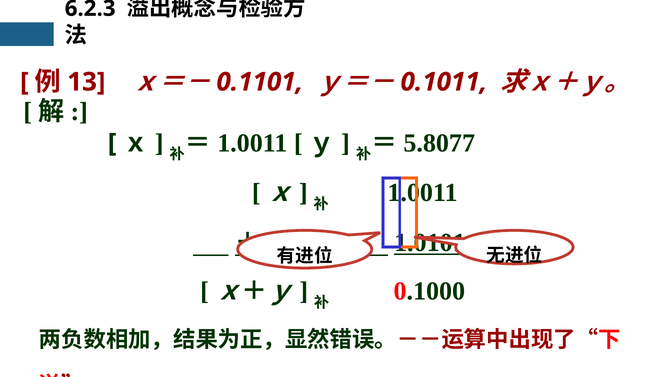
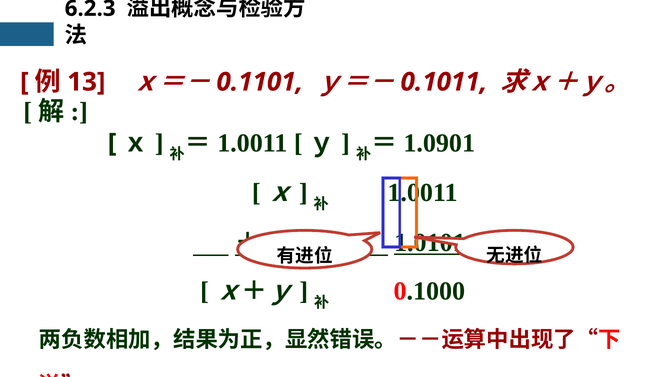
5.8077: 5.8077 -> 1.0901
